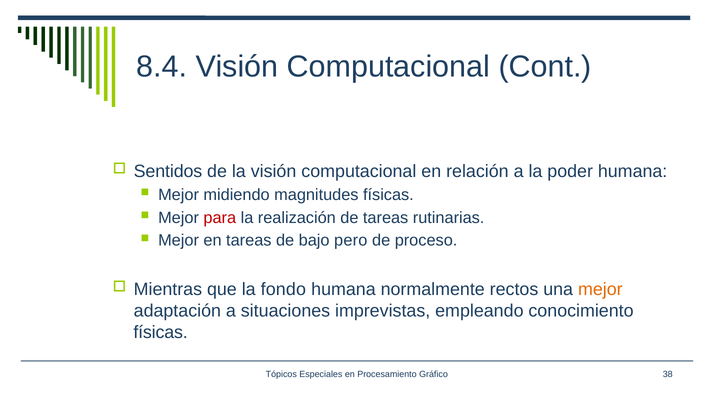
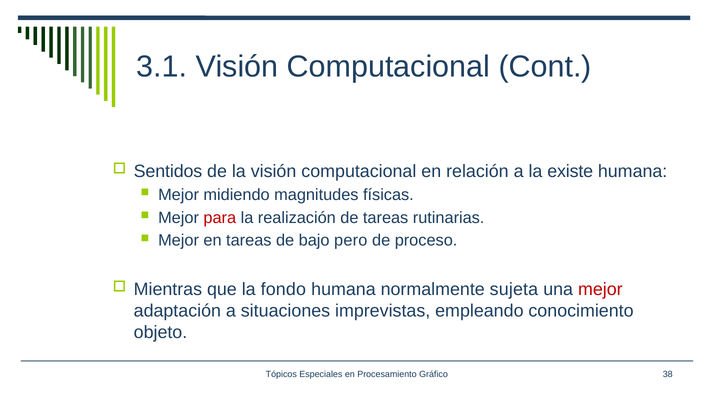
8.4: 8.4 -> 3.1
poder: poder -> existe
rectos: rectos -> sujeta
mejor at (600, 290) colour: orange -> red
físicas at (161, 333): físicas -> objeto
